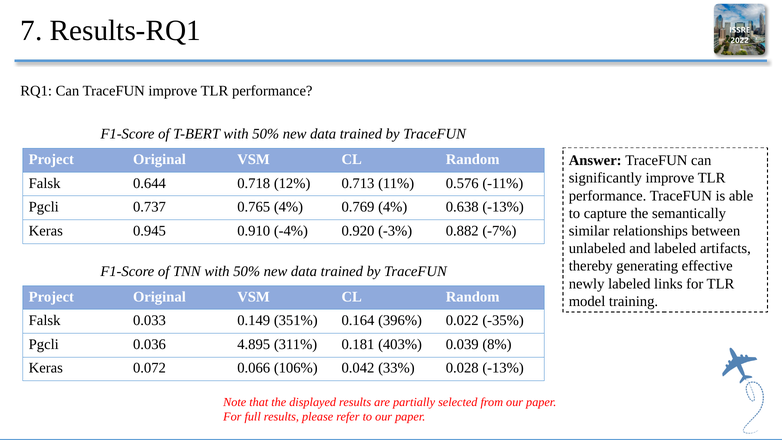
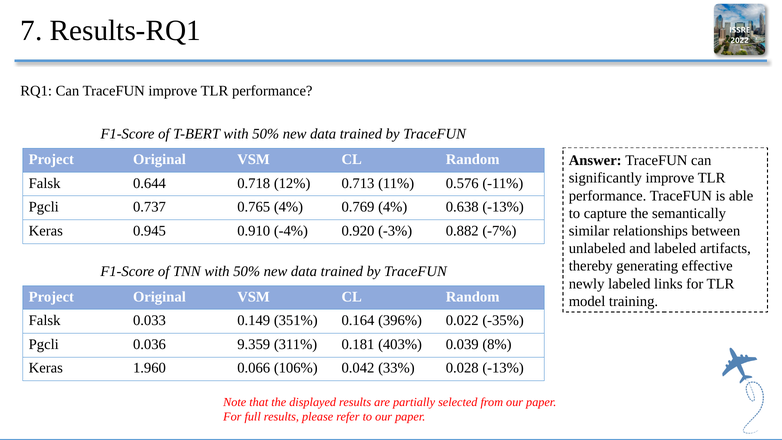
4.895: 4.895 -> 9.359
0.072: 0.072 -> 1.960
